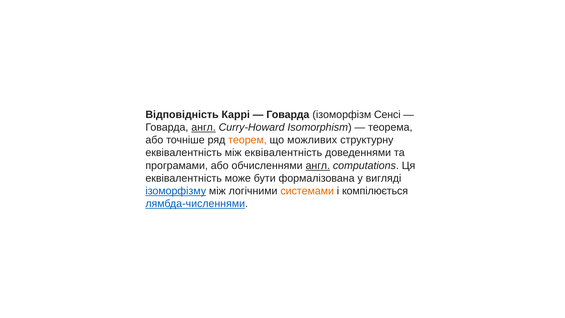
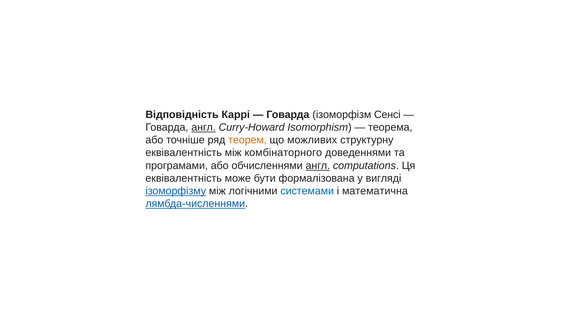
між еквівалентність: еквівалентність -> комбінаторного
системами colour: orange -> blue
компілюється: компілюється -> математична
